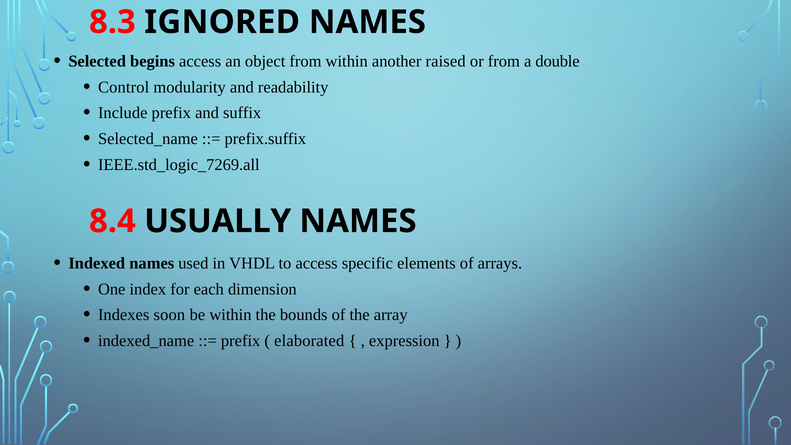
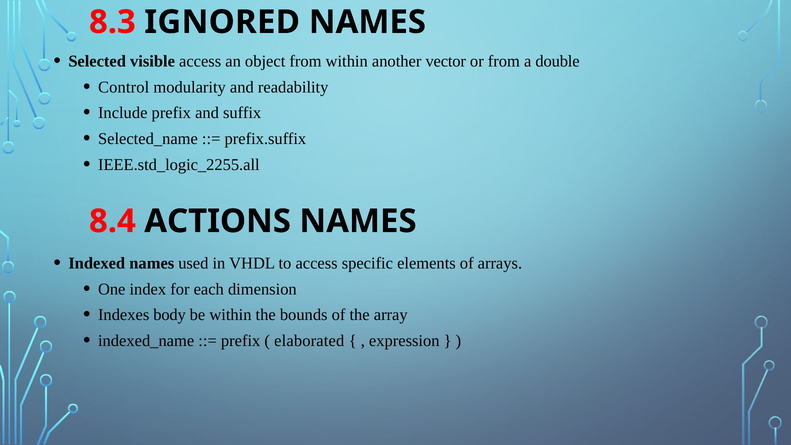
begins: begins -> visible
raised: raised -> vector
IEEE.std_logic_7269.all: IEEE.std_logic_7269.all -> IEEE.std_logic_2255.all
USUALLY: USUALLY -> ACTIONS
soon: soon -> body
